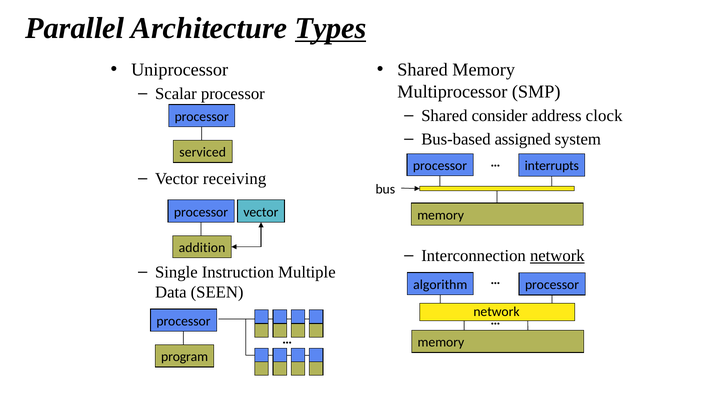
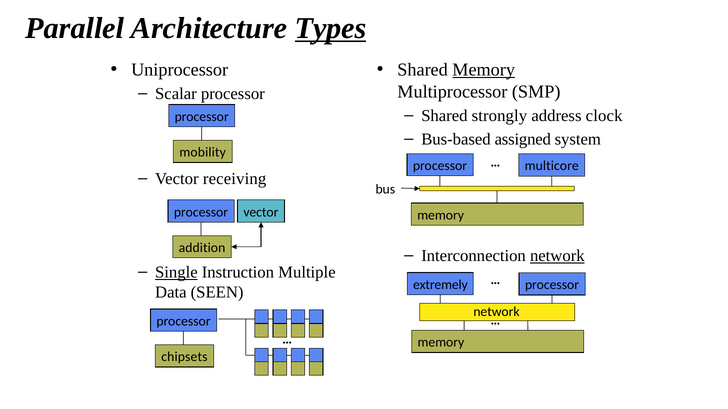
Memory at (484, 70) underline: none -> present
consider: consider -> strongly
serviced: serviced -> mobility
interrupts: interrupts -> multicore
Single underline: none -> present
algorithm: algorithm -> extremely
program: program -> chipsets
